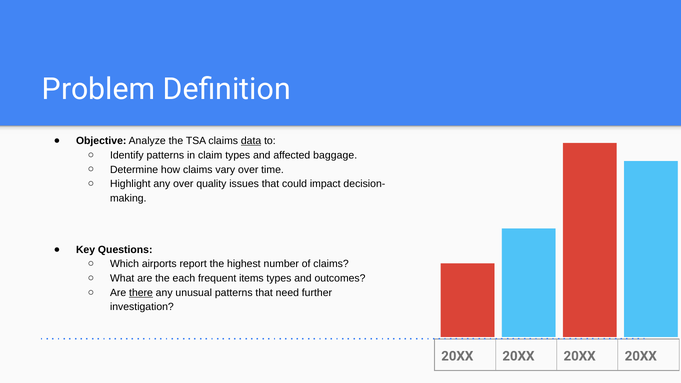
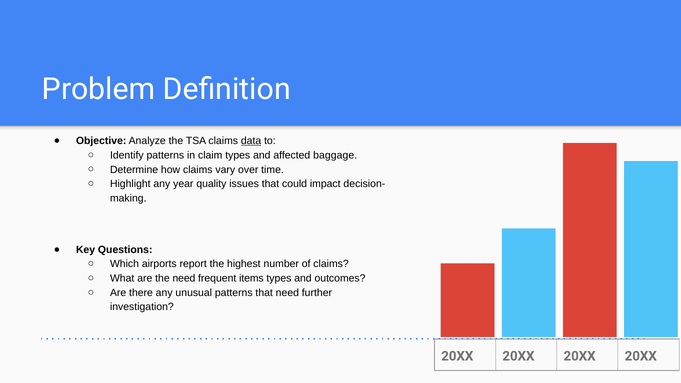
any over: over -> year
the each: each -> need
there underline: present -> none
